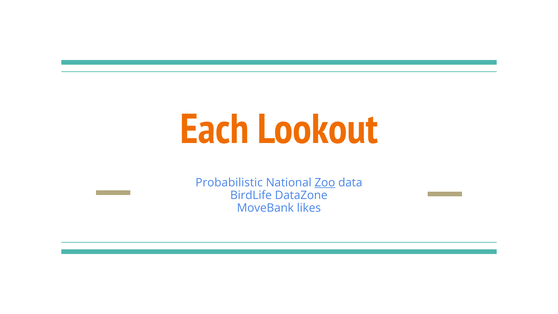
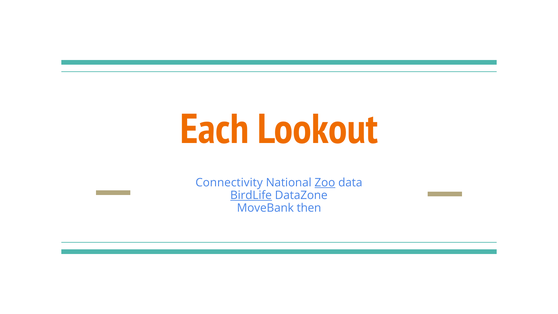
Probabilistic: Probabilistic -> Connectivity
BirdLife underline: none -> present
likes: likes -> then
